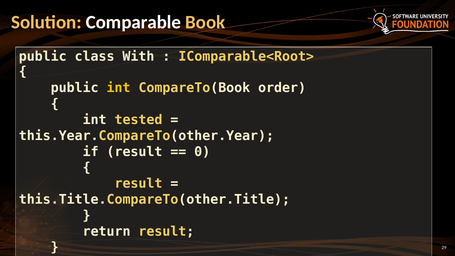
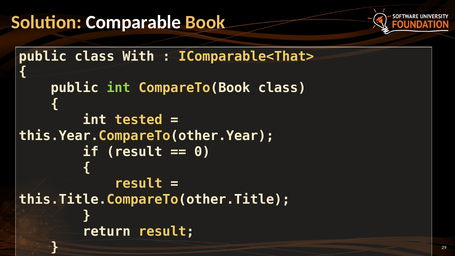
IComparable<Root>: IComparable<Root> -> IComparable<That>
int at (118, 88) colour: yellow -> light green
CompareTo(Book order: order -> class
